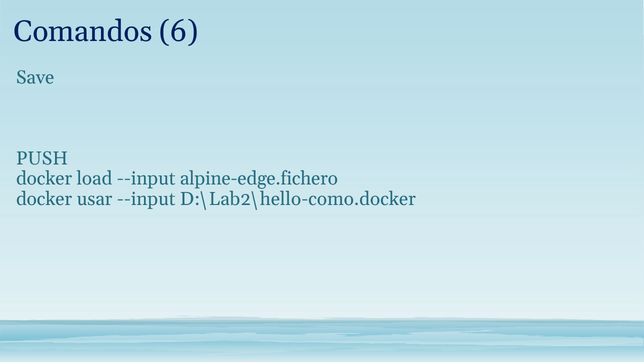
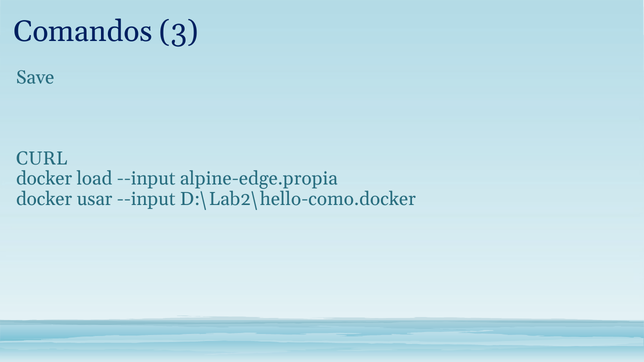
6: 6 -> 3
PUSH: PUSH -> CURL
alpine-edge.fichero: alpine-edge.fichero -> alpine-edge.propia
